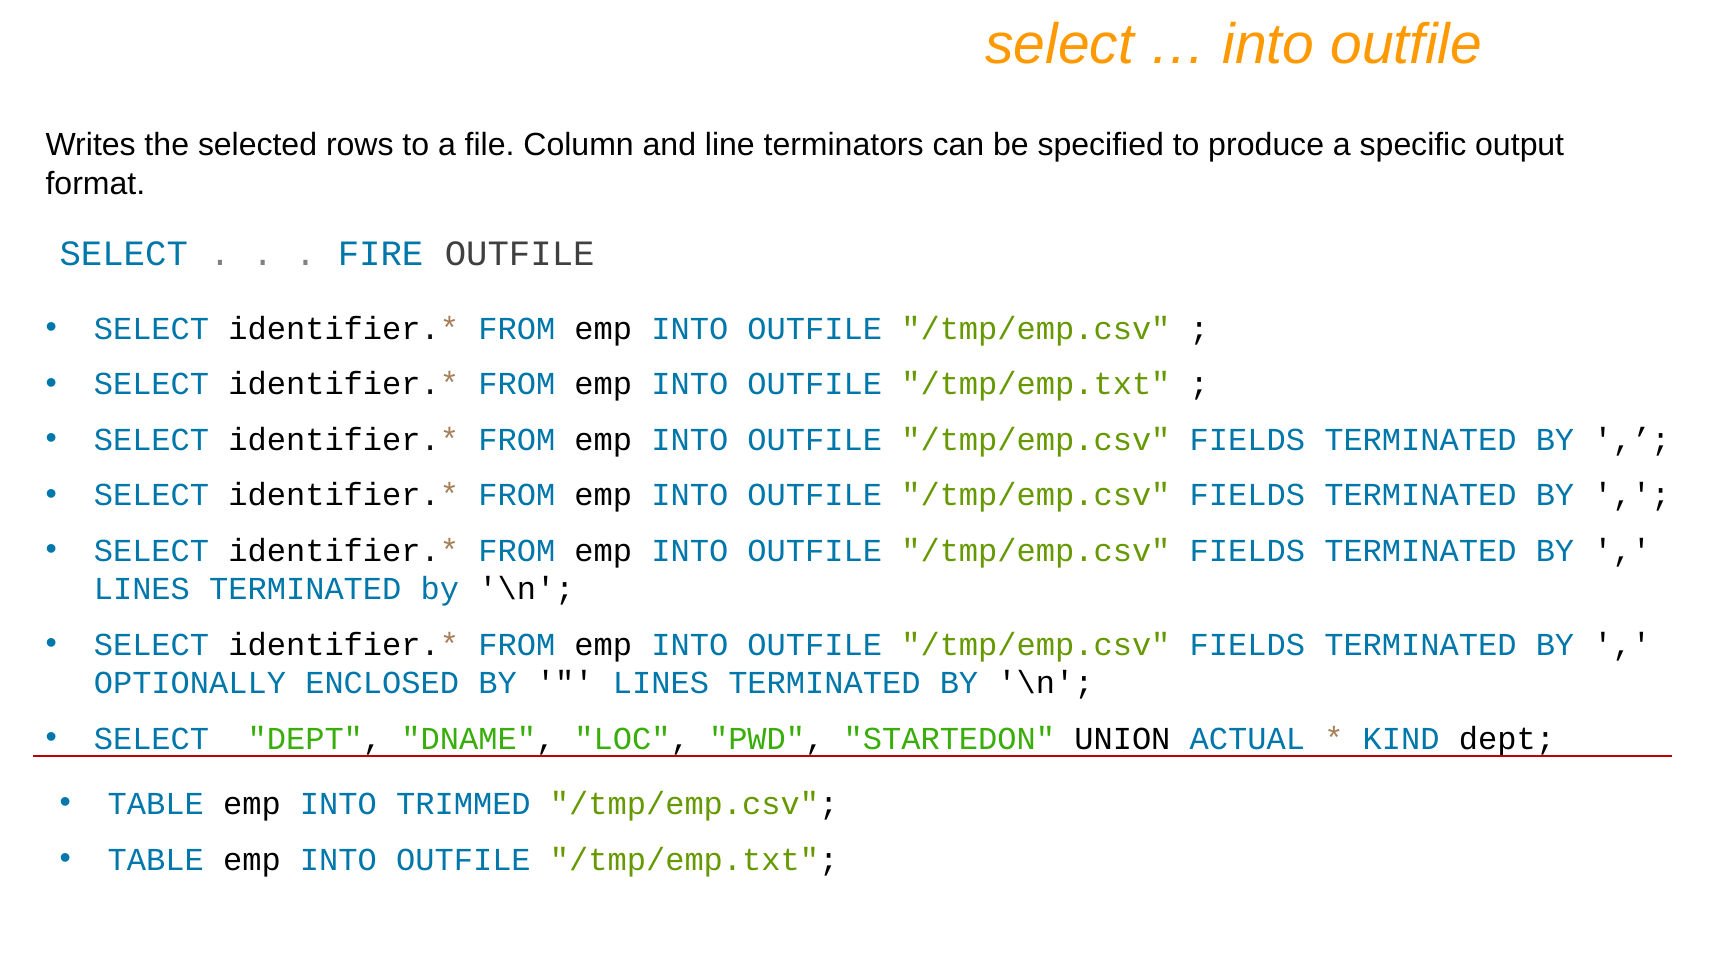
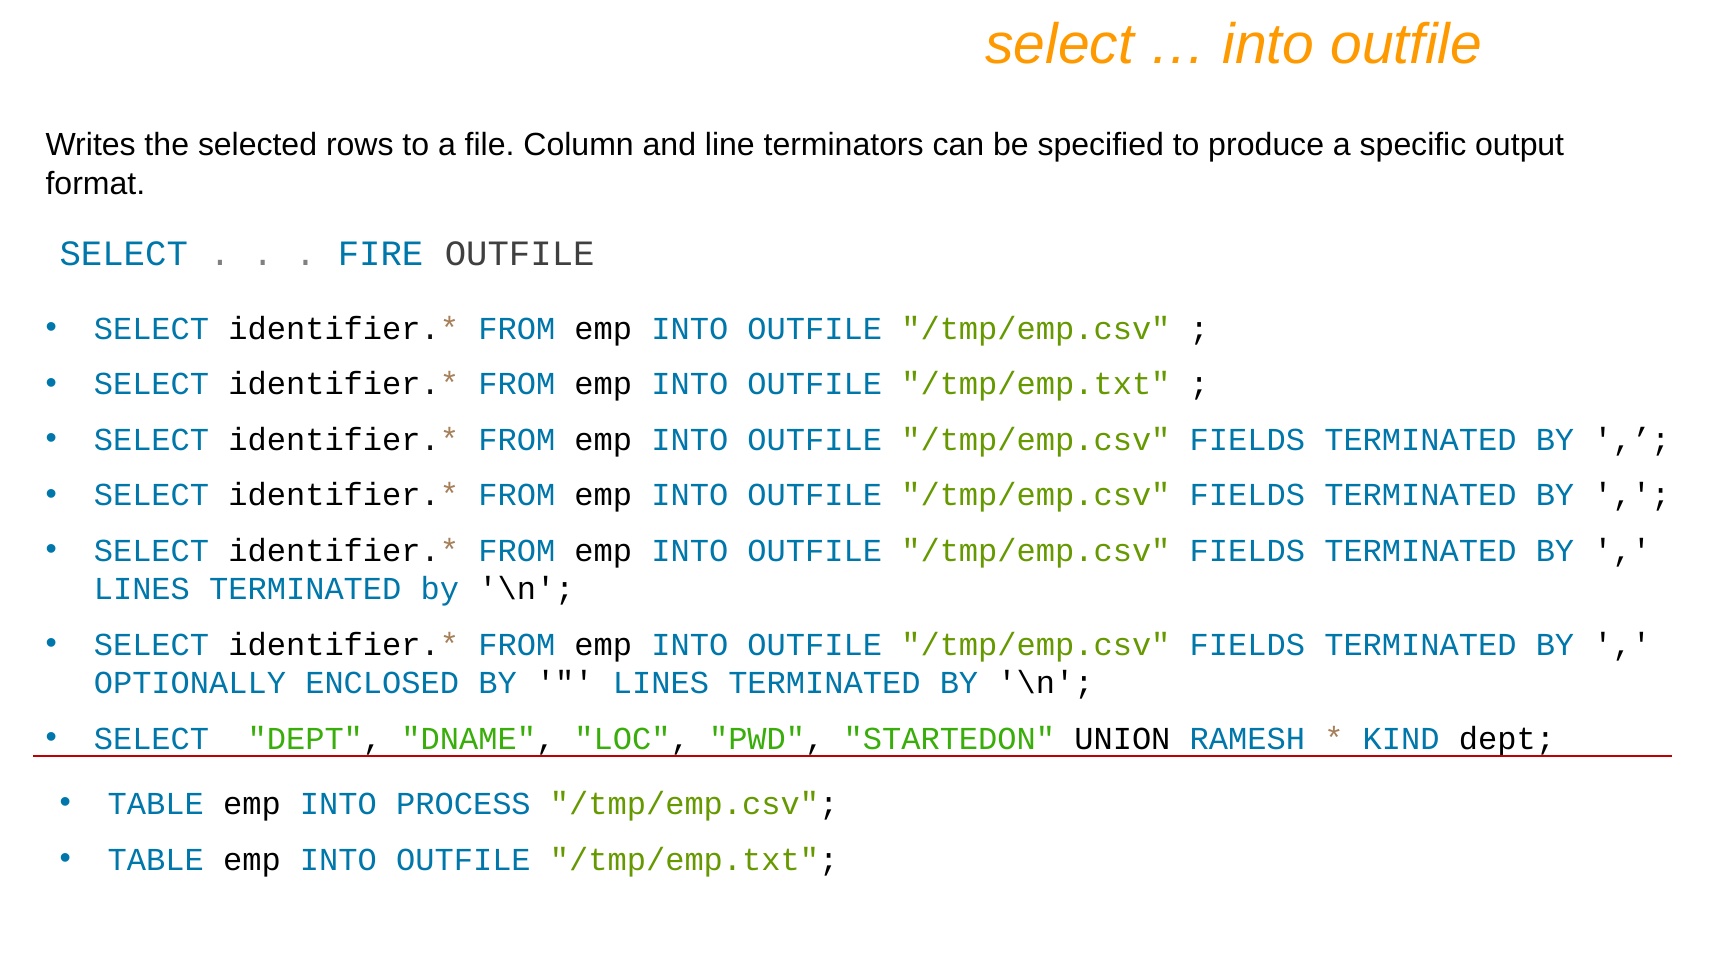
ACTUAL: ACTUAL -> RAMESH
TRIMMED: TRIMMED -> PROCESS
